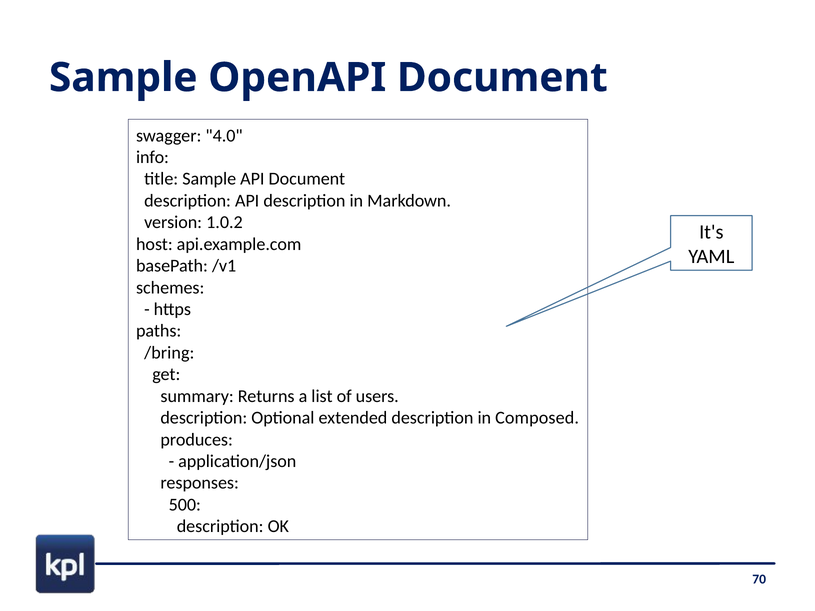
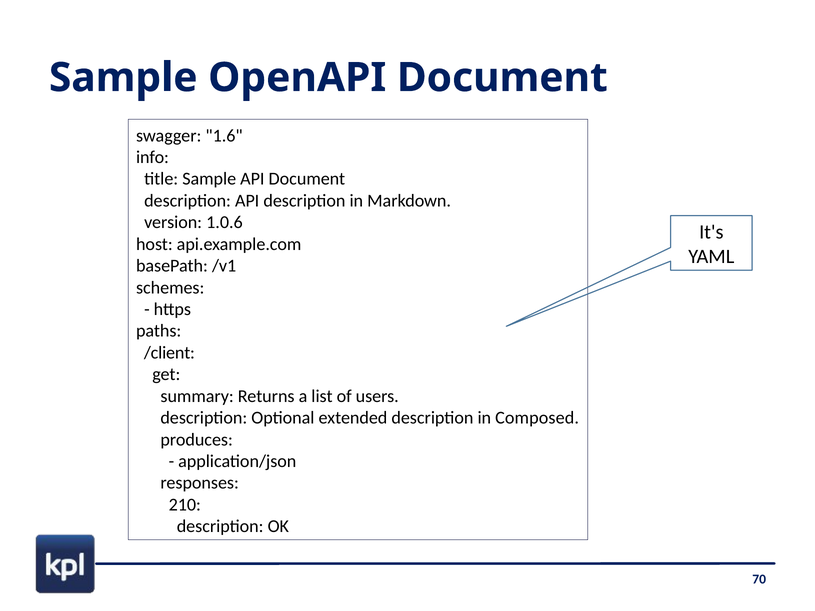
4.0: 4.0 -> 1.6
1.0.2: 1.0.2 -> 1.0.6
/bring: /bring -> /client
500: 500 -> 210
